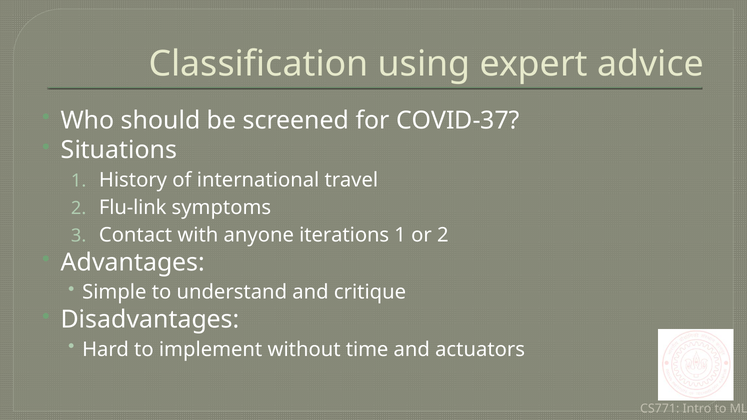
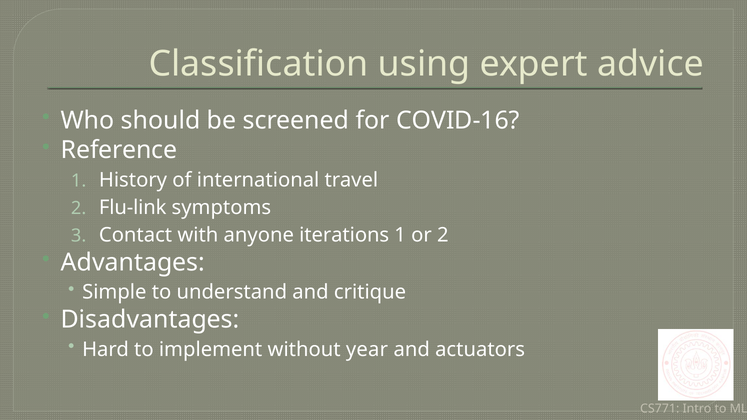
COVID-37: COVID-37 -> COVID-16
Situations: Situations -> Reference
time: time -> year
